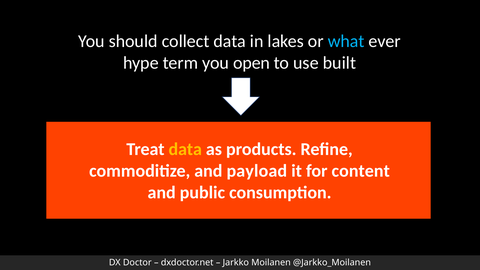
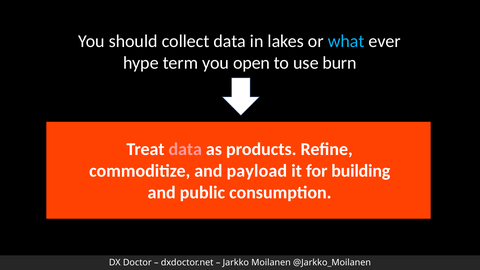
built: built -> burn
data at (185, 149) colour: yellow -> pink
content: content -> building
